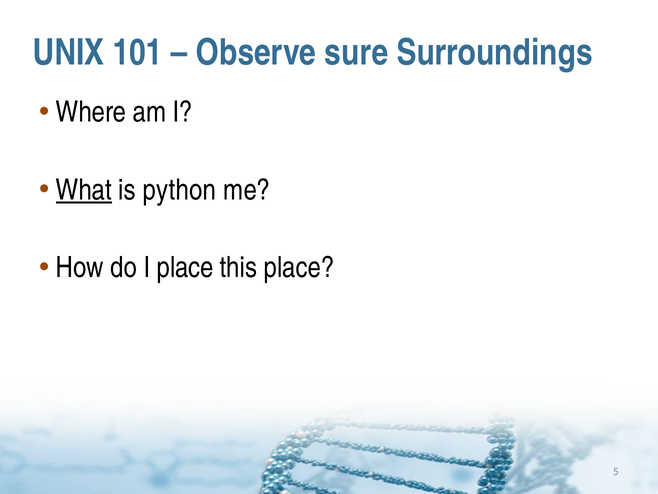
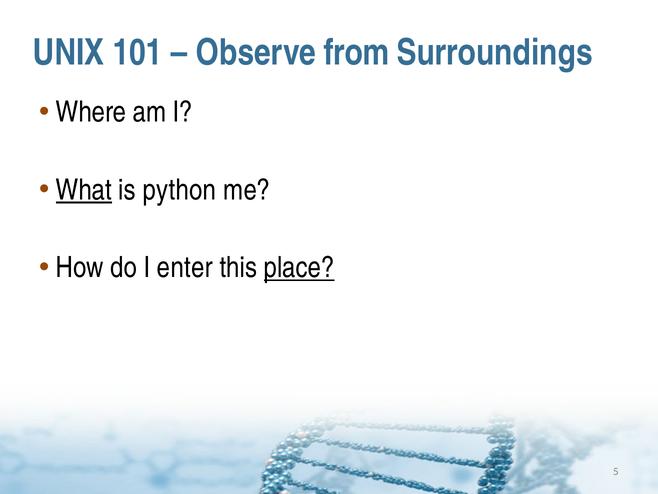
sure: sure -> from
I place: place -> enter
place at (299, 267) underline: none -> present
